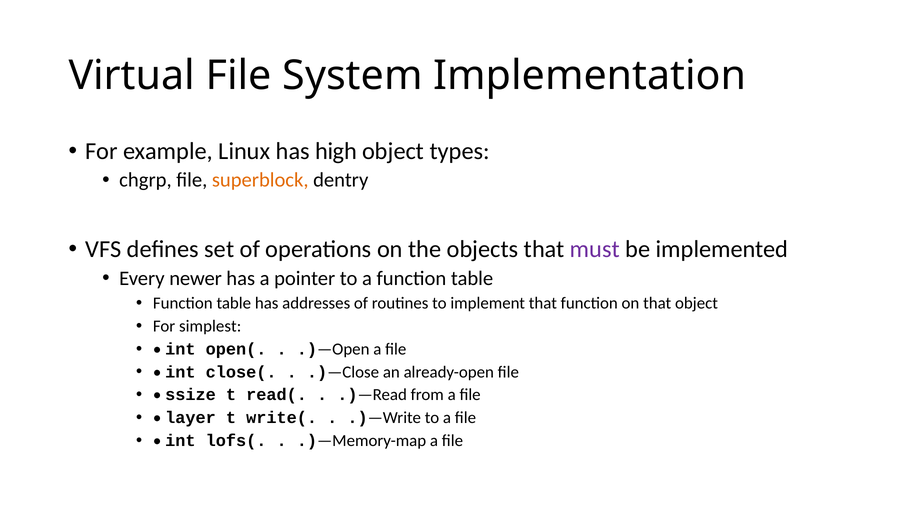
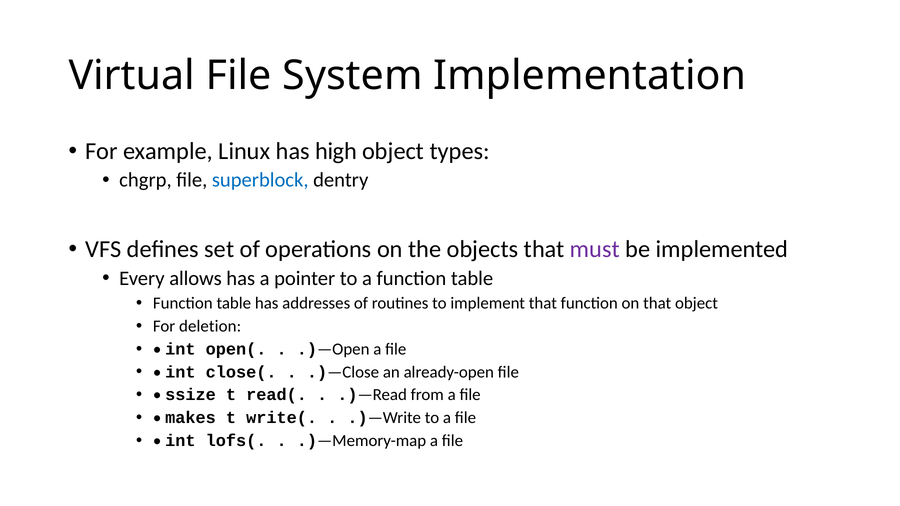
superblock colour: orange -> blue
newer: newer -> allows
simplest: simplest -> deletion
layer: layer -> makes
